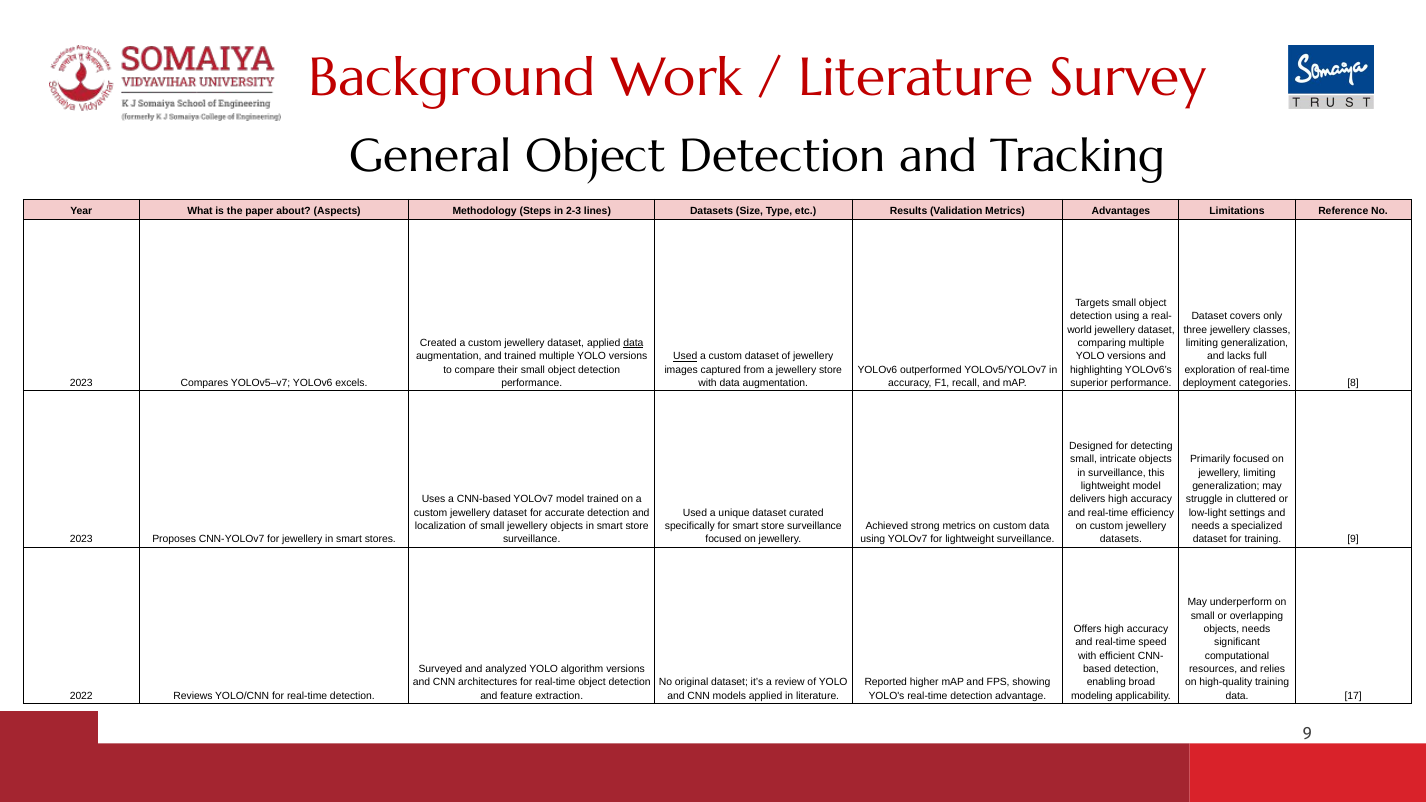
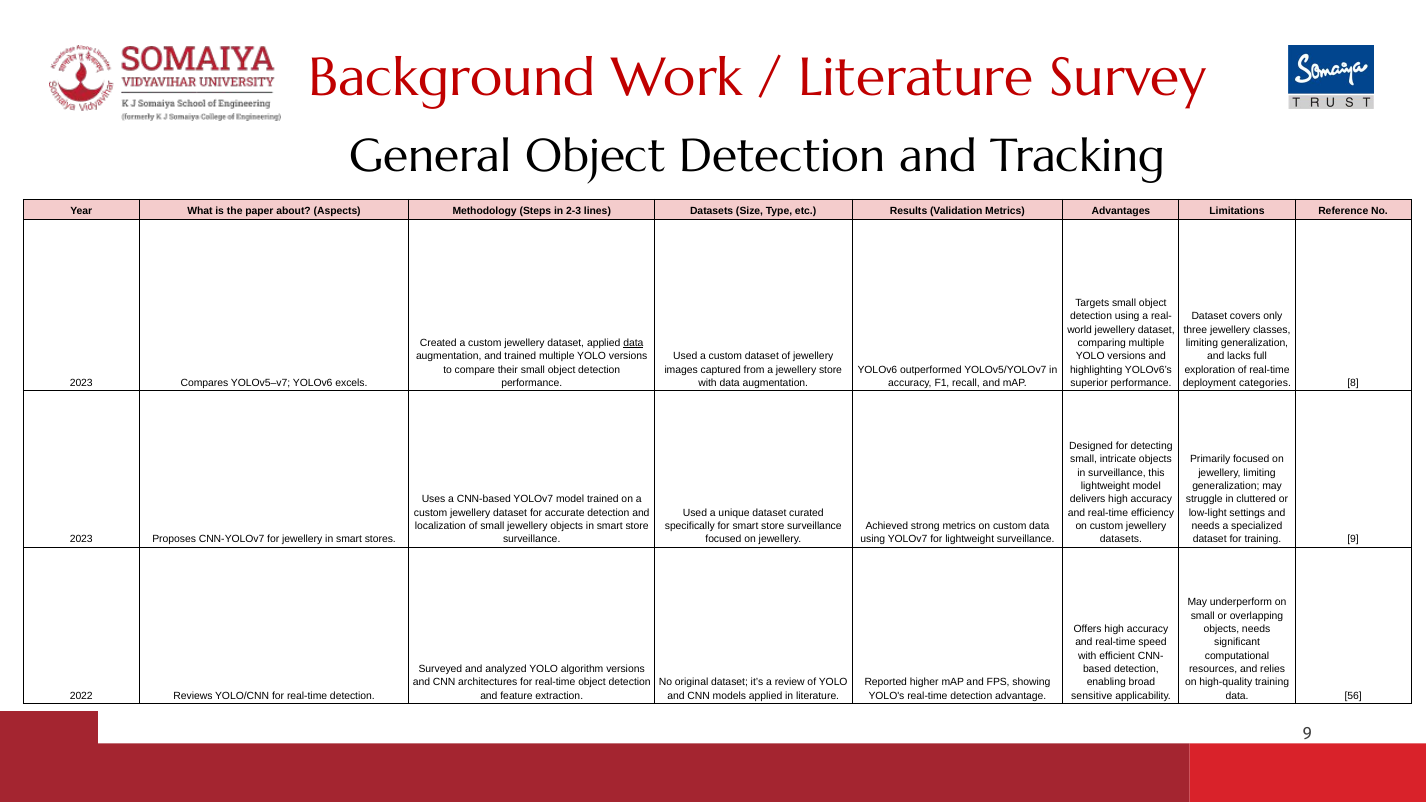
Used at (685, 356) underline: present -> none
modeling: modeling -> sensitive
17: 17 -> 56
